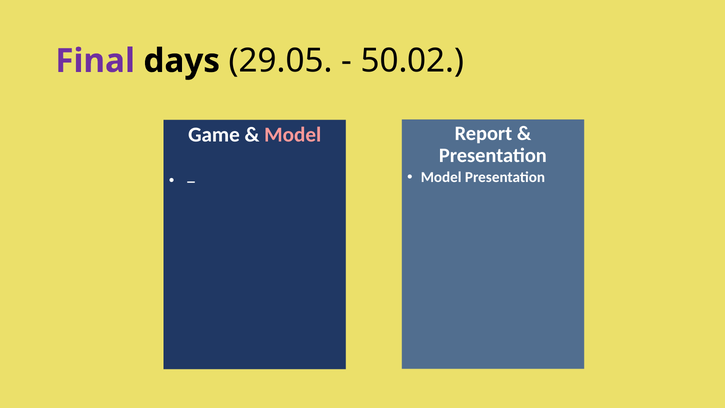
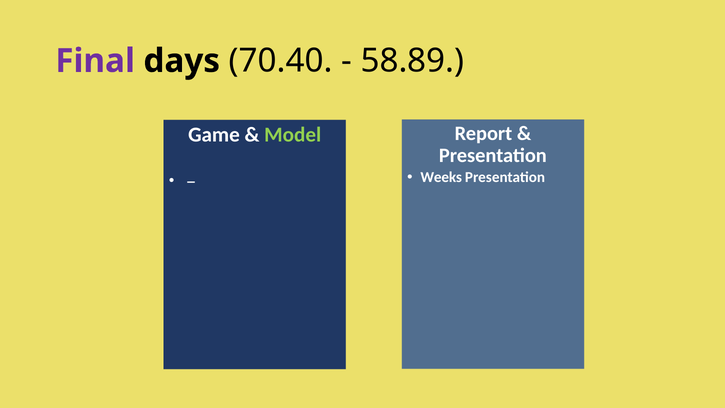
29.05: 29.05 -> 70.40
50.02: 50.02 -> 58.89
Model at (293, 135) colour: pink -> light green
Model at (441, 177): Model -> Weeks
